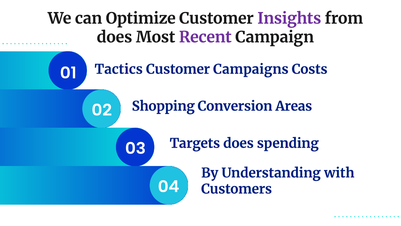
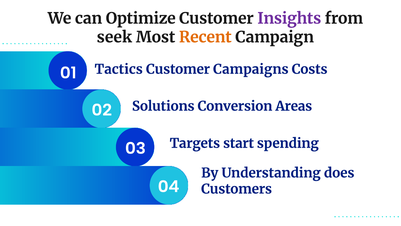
does at (114, 37): does -> seek
Recent colour: purple -> orange
Shopping: Shopping -> Solutions
Targets does: does -> start
with: with -> does
